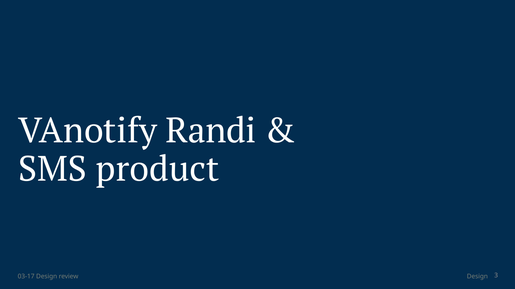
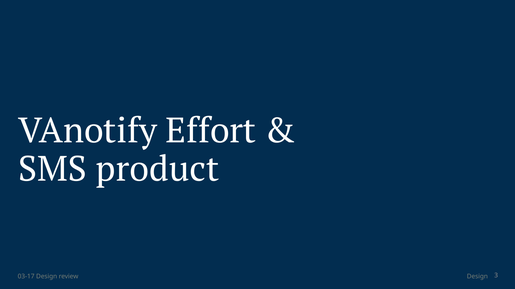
Randi: Randi -> Effort
